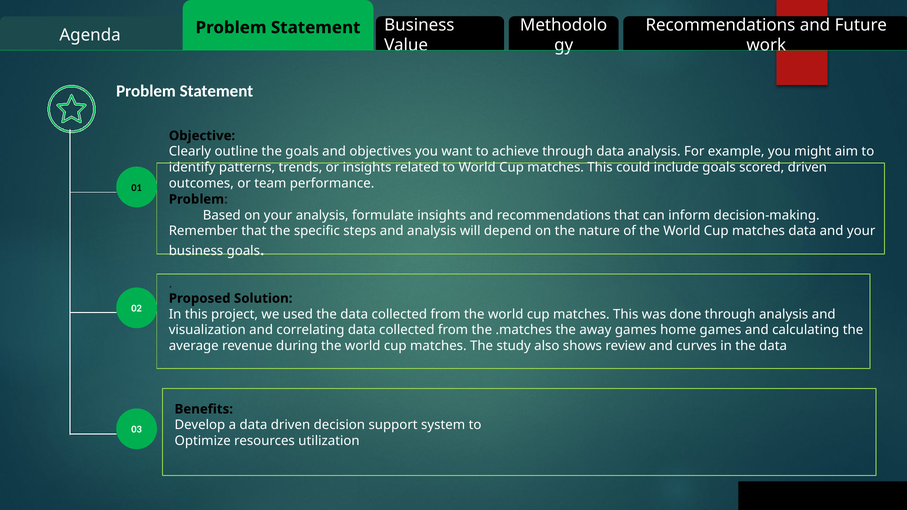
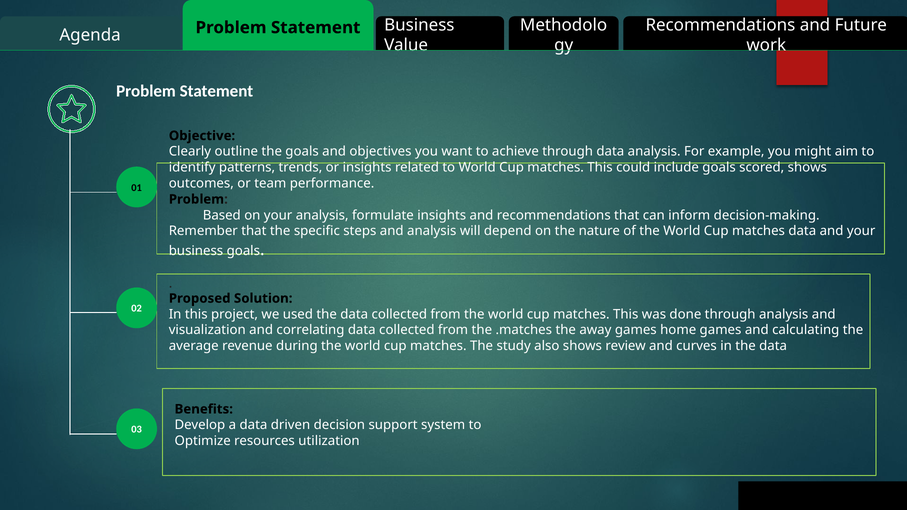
scored driven: driven -> shows
